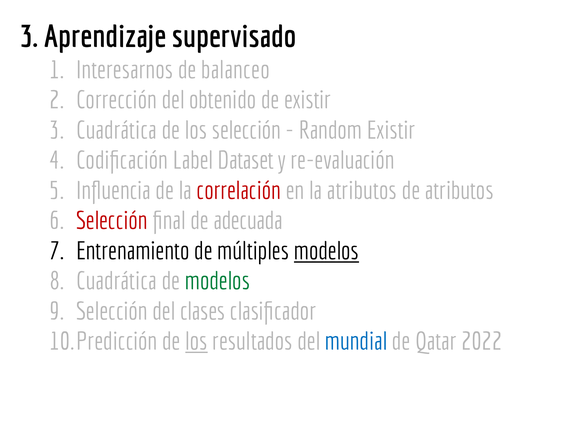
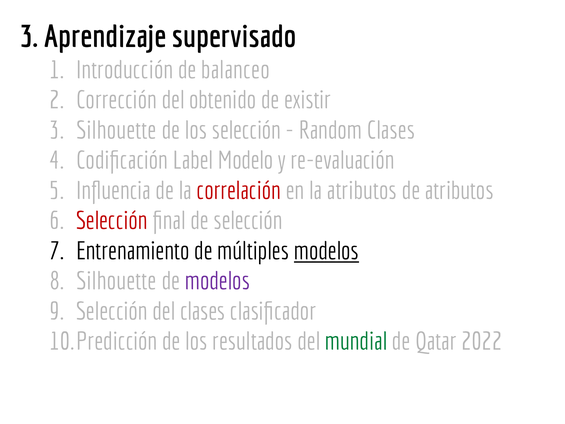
Interesarnos: Interesarnos -> Introducción
3 Cuadrática: Cuadrática -> Silhouette
Random Existir: Existir -> Clases
Dataset: Dataset -> Modelo
de adecuada: adecuada -> selección
Cuadrática at (117, 281): Cuadrática -> Silhouette
modelos at (218, 281) colour: green -> purple
los at (196, 341) underline: present -> none
mundial colour: blue -> green
